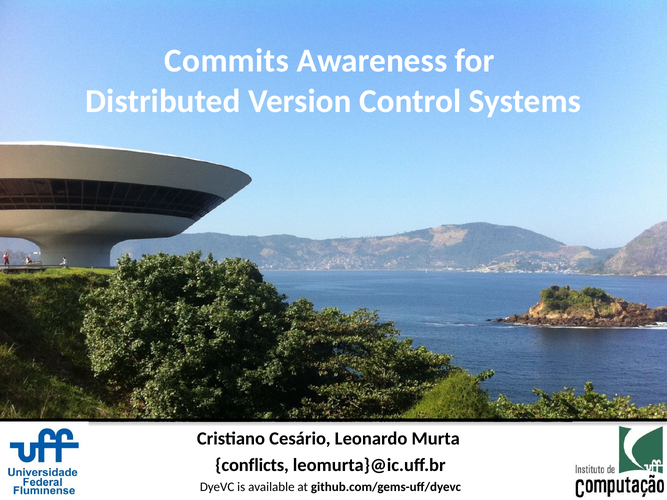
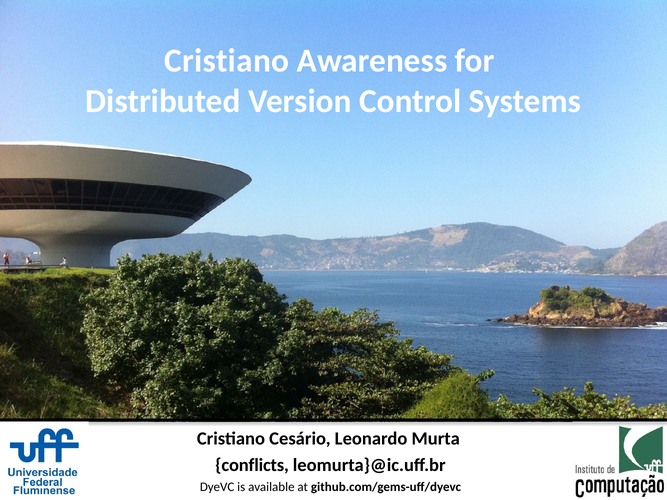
Commits at (227, 61): Commits -> Cristiano
